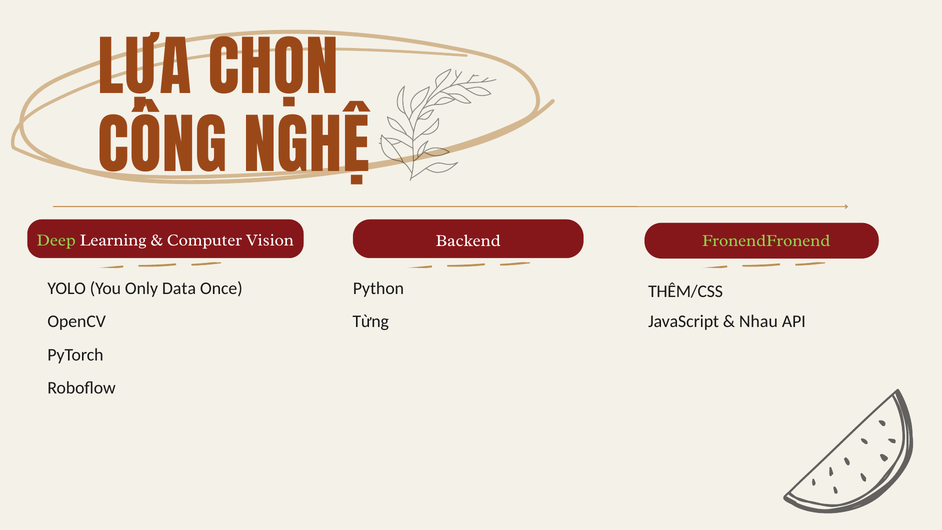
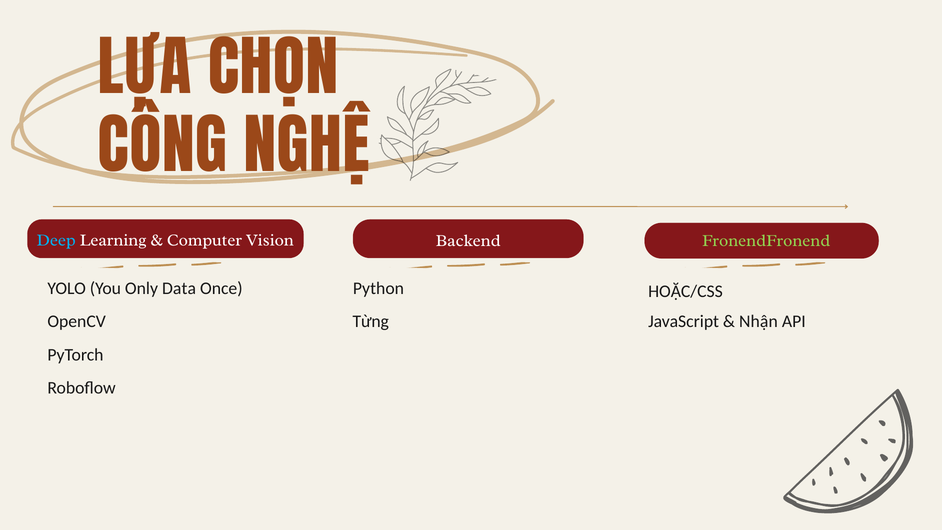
Deep colour: light green -> light blue
THÊM/CSS: THÊM/CSS -> HOẶC/CSS
Nhau: Nhau -> Nhận
